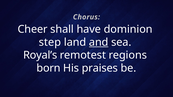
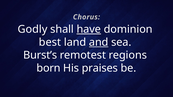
Cheer: Cheer -> Godly
have underline: none -> present
step: step -> best
Royal’s: Royal’s -> Burst’s
